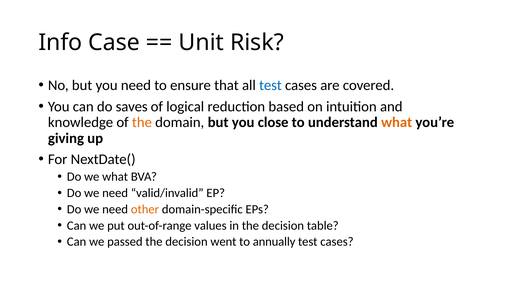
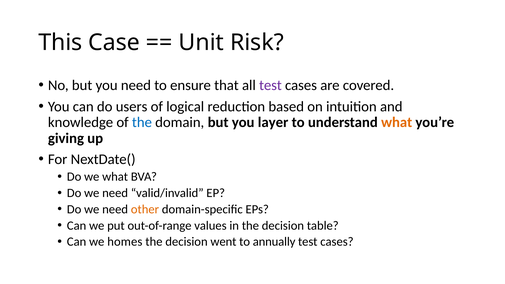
Info: Info -> This
test at (270, 85) colour: blue -> purple
saves: saves -> users
the at (142, 122) colour: orange -> blue
close: close -> layer
passed: passed -> homes
